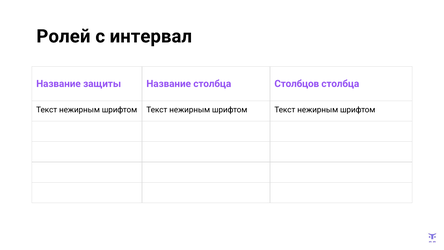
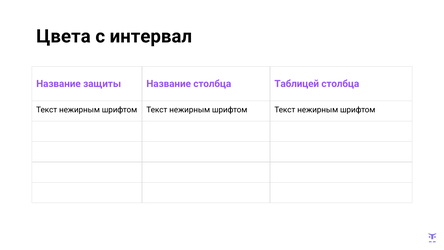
Ролей: Ролей -> Цвета
Столбцов: Столбцов -> Таблицей
